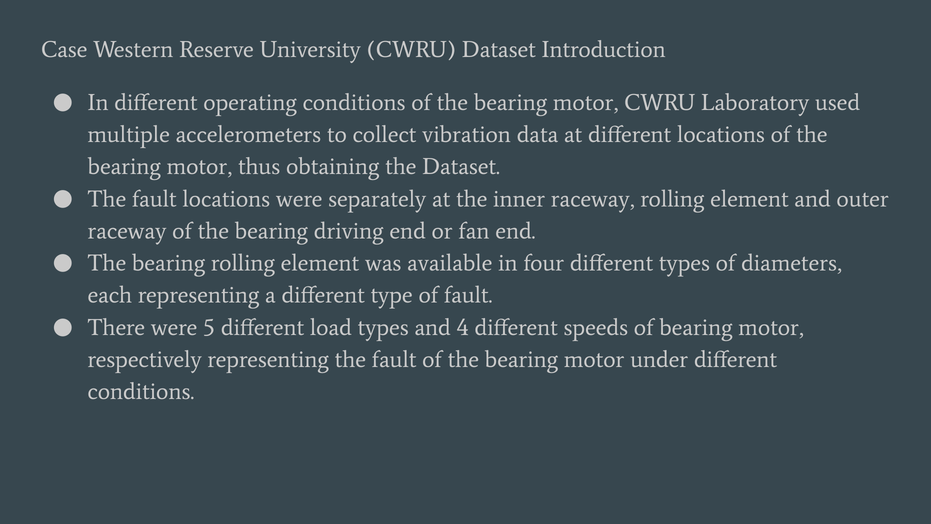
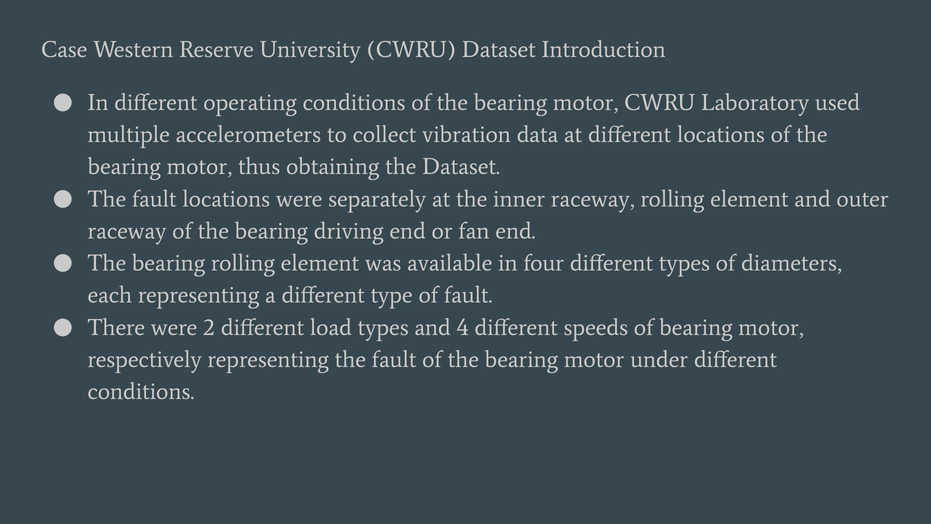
5: 5 -> 2
